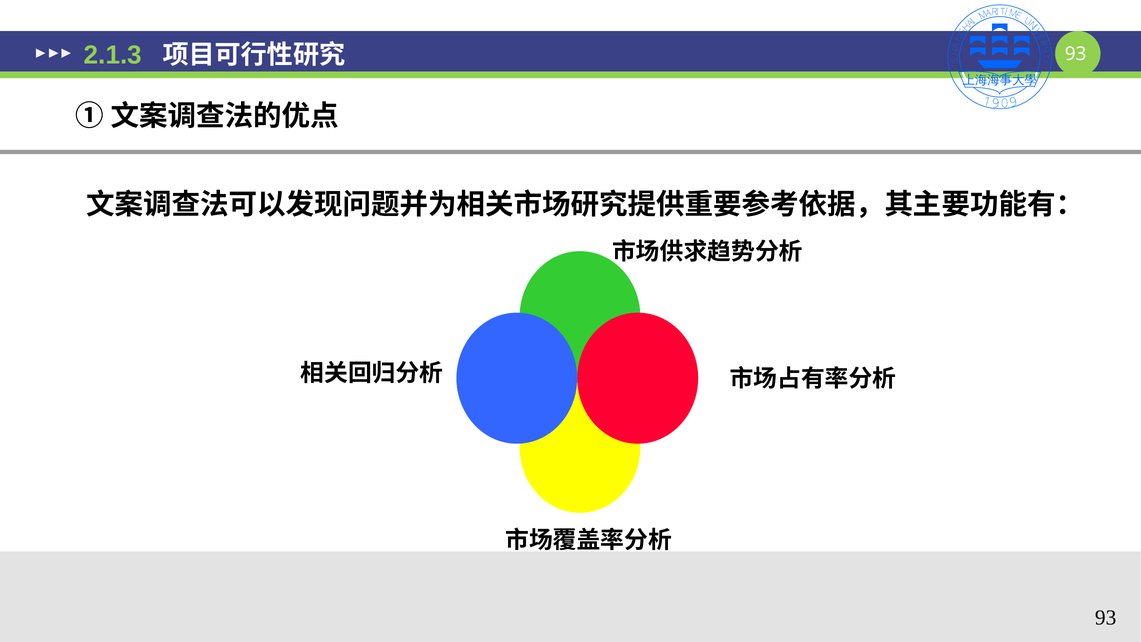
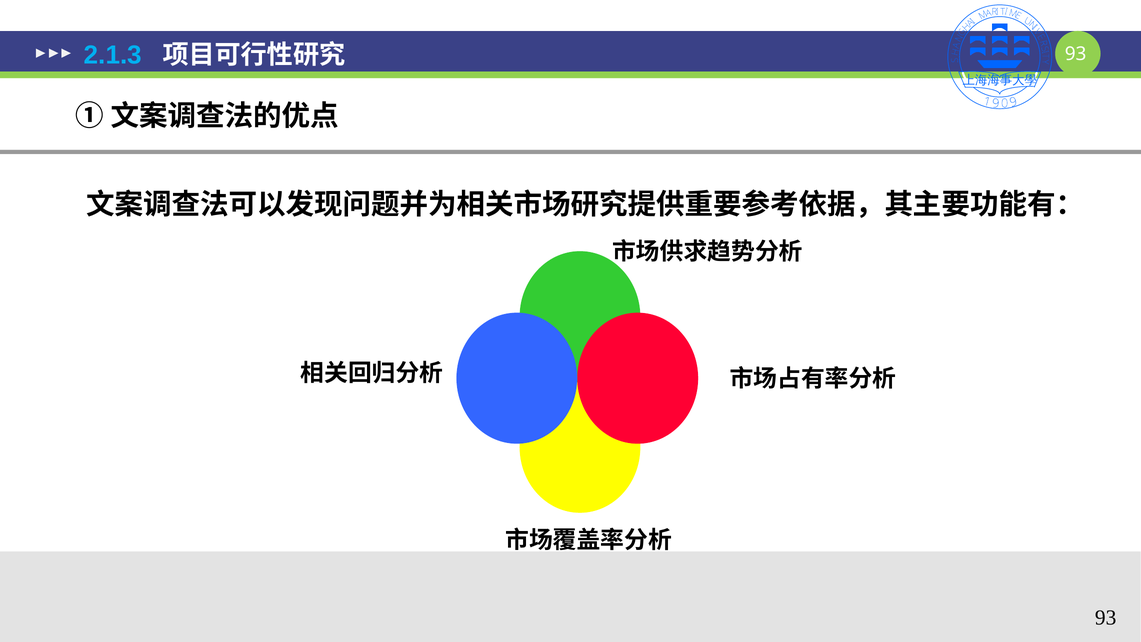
2.1.3 colour: light green -> light blue
